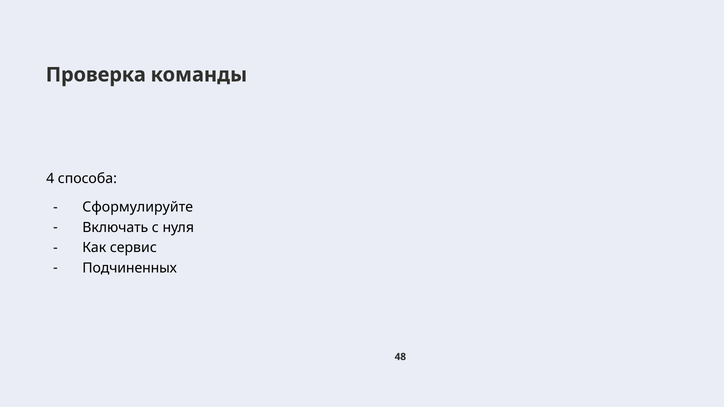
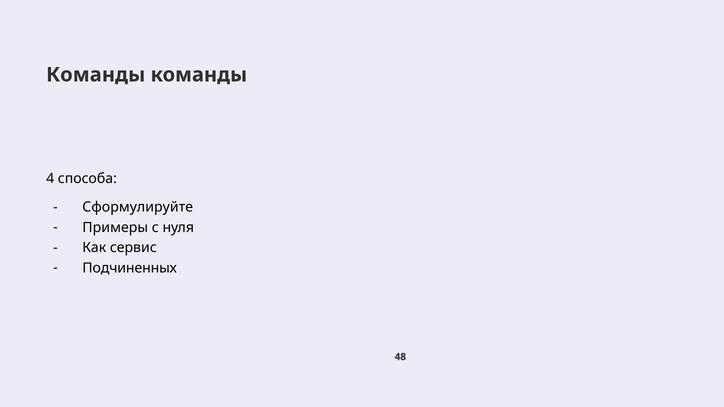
Проверка at (96, 75): Проверка -> Команды
Включать: Включать -> Примеры
